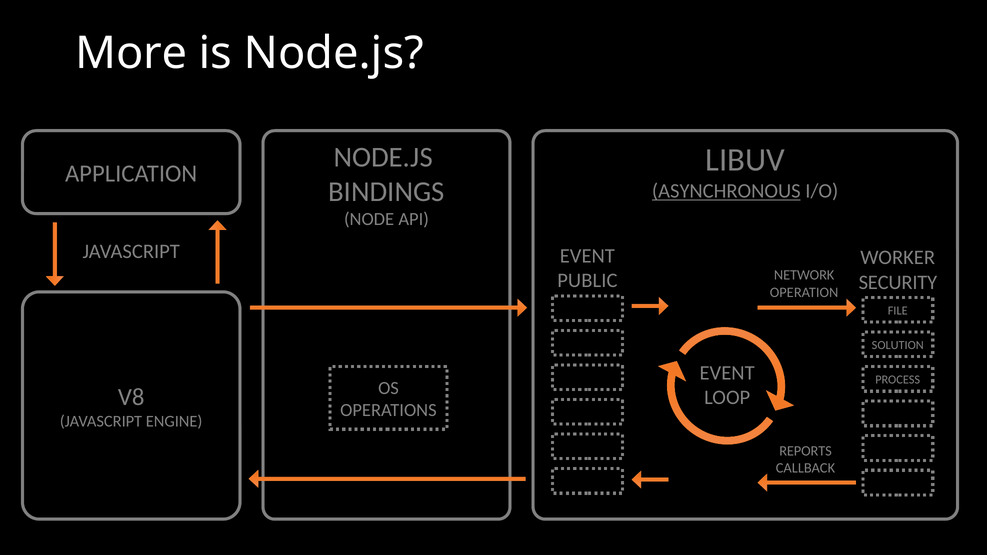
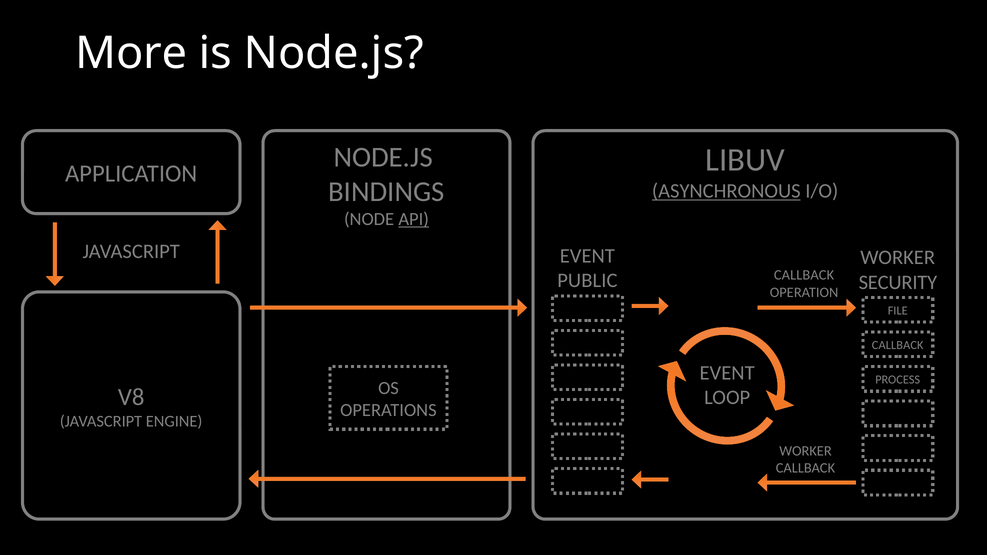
API underline: none -> present
NETWORK at (804, 275): NETWORK -> CALLBACK
SOLUTION at (898, 345): SOLUTION -> CALLBACK
REPORTS at (806, 451): REPORTS -> WORKER
